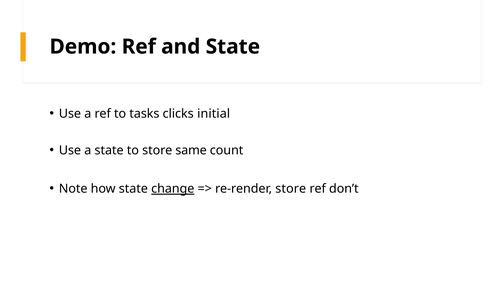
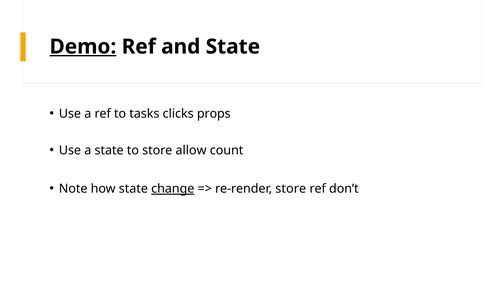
Demo underline: none -> present
initial: initial -> props
same: same -> allow
